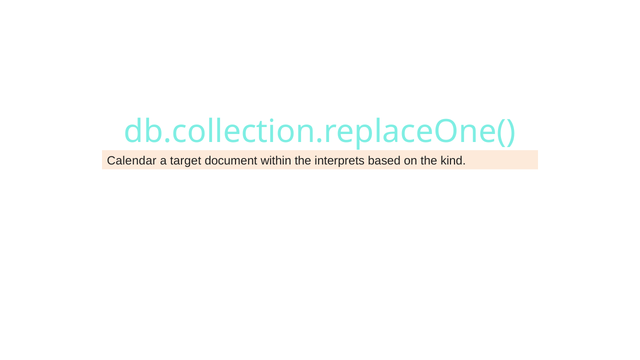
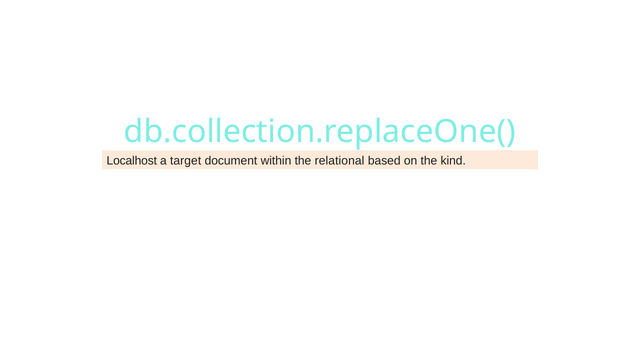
Calendar: Calendar -> Localhost
interprets: interprets -> relational
